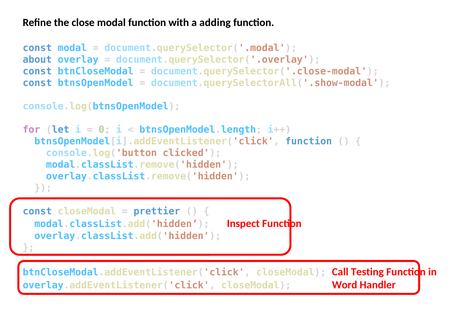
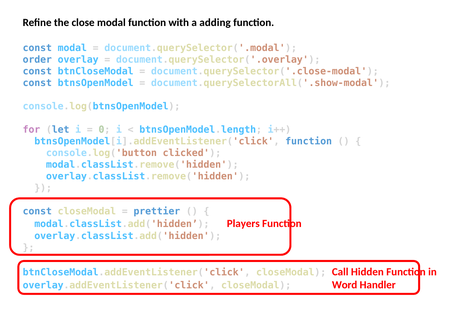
about: about -> order
Inspect: Inspect -> Players
Testing: Testing -> Hidden
